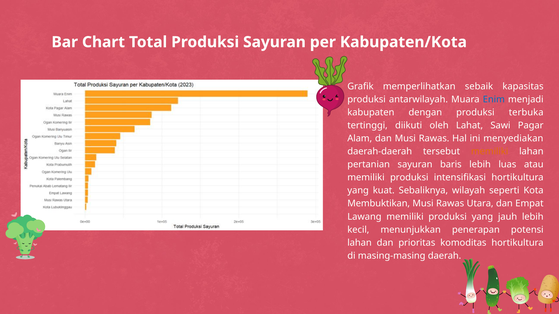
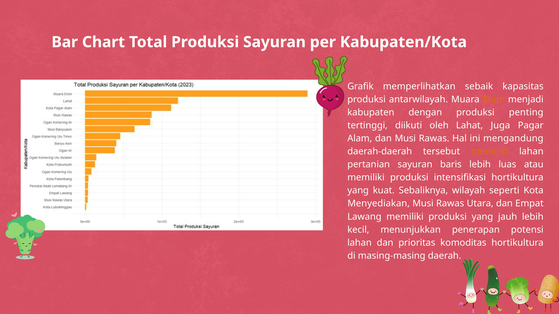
Enim colour: blue -> orange
terbuka: terbuka -> penting
Sawi: Sawi -> Juga
menyediakan: menyediakan -> mengandung
Membuktikan: Membuktikan -> Menyediakan
